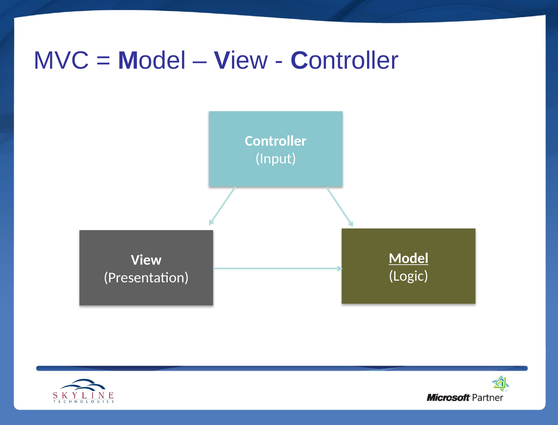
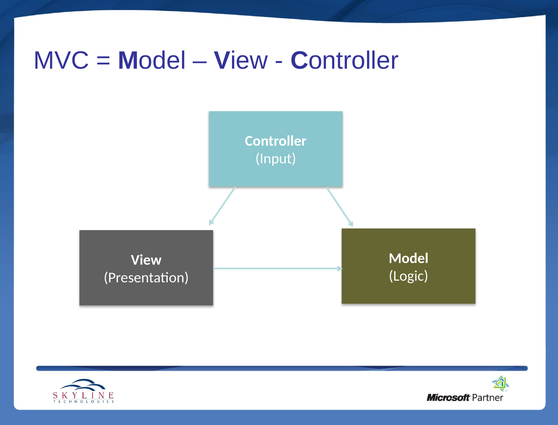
Model at (409, 258) underline: present -> none
